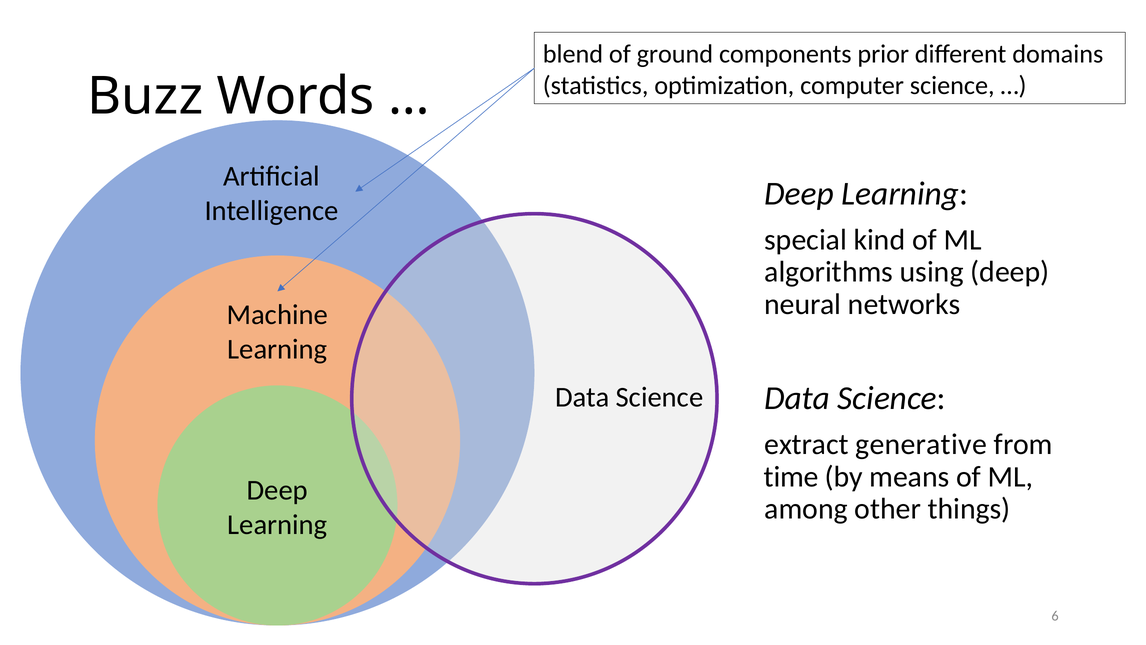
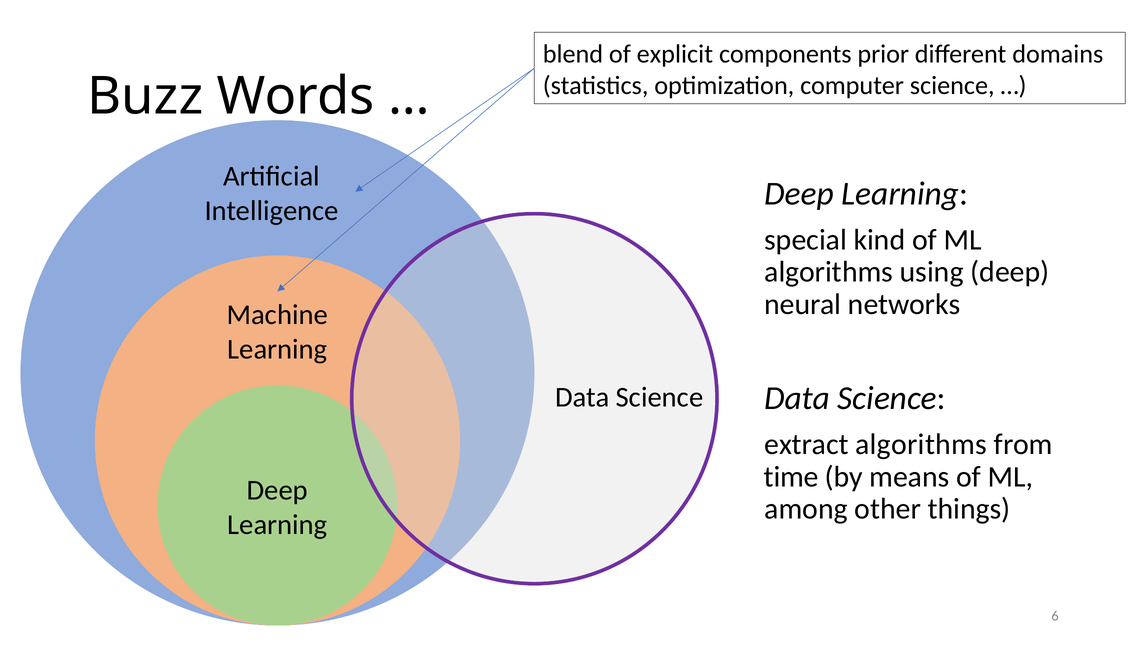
ground: ground -> explicit
extract generative: generative -> algorithms
